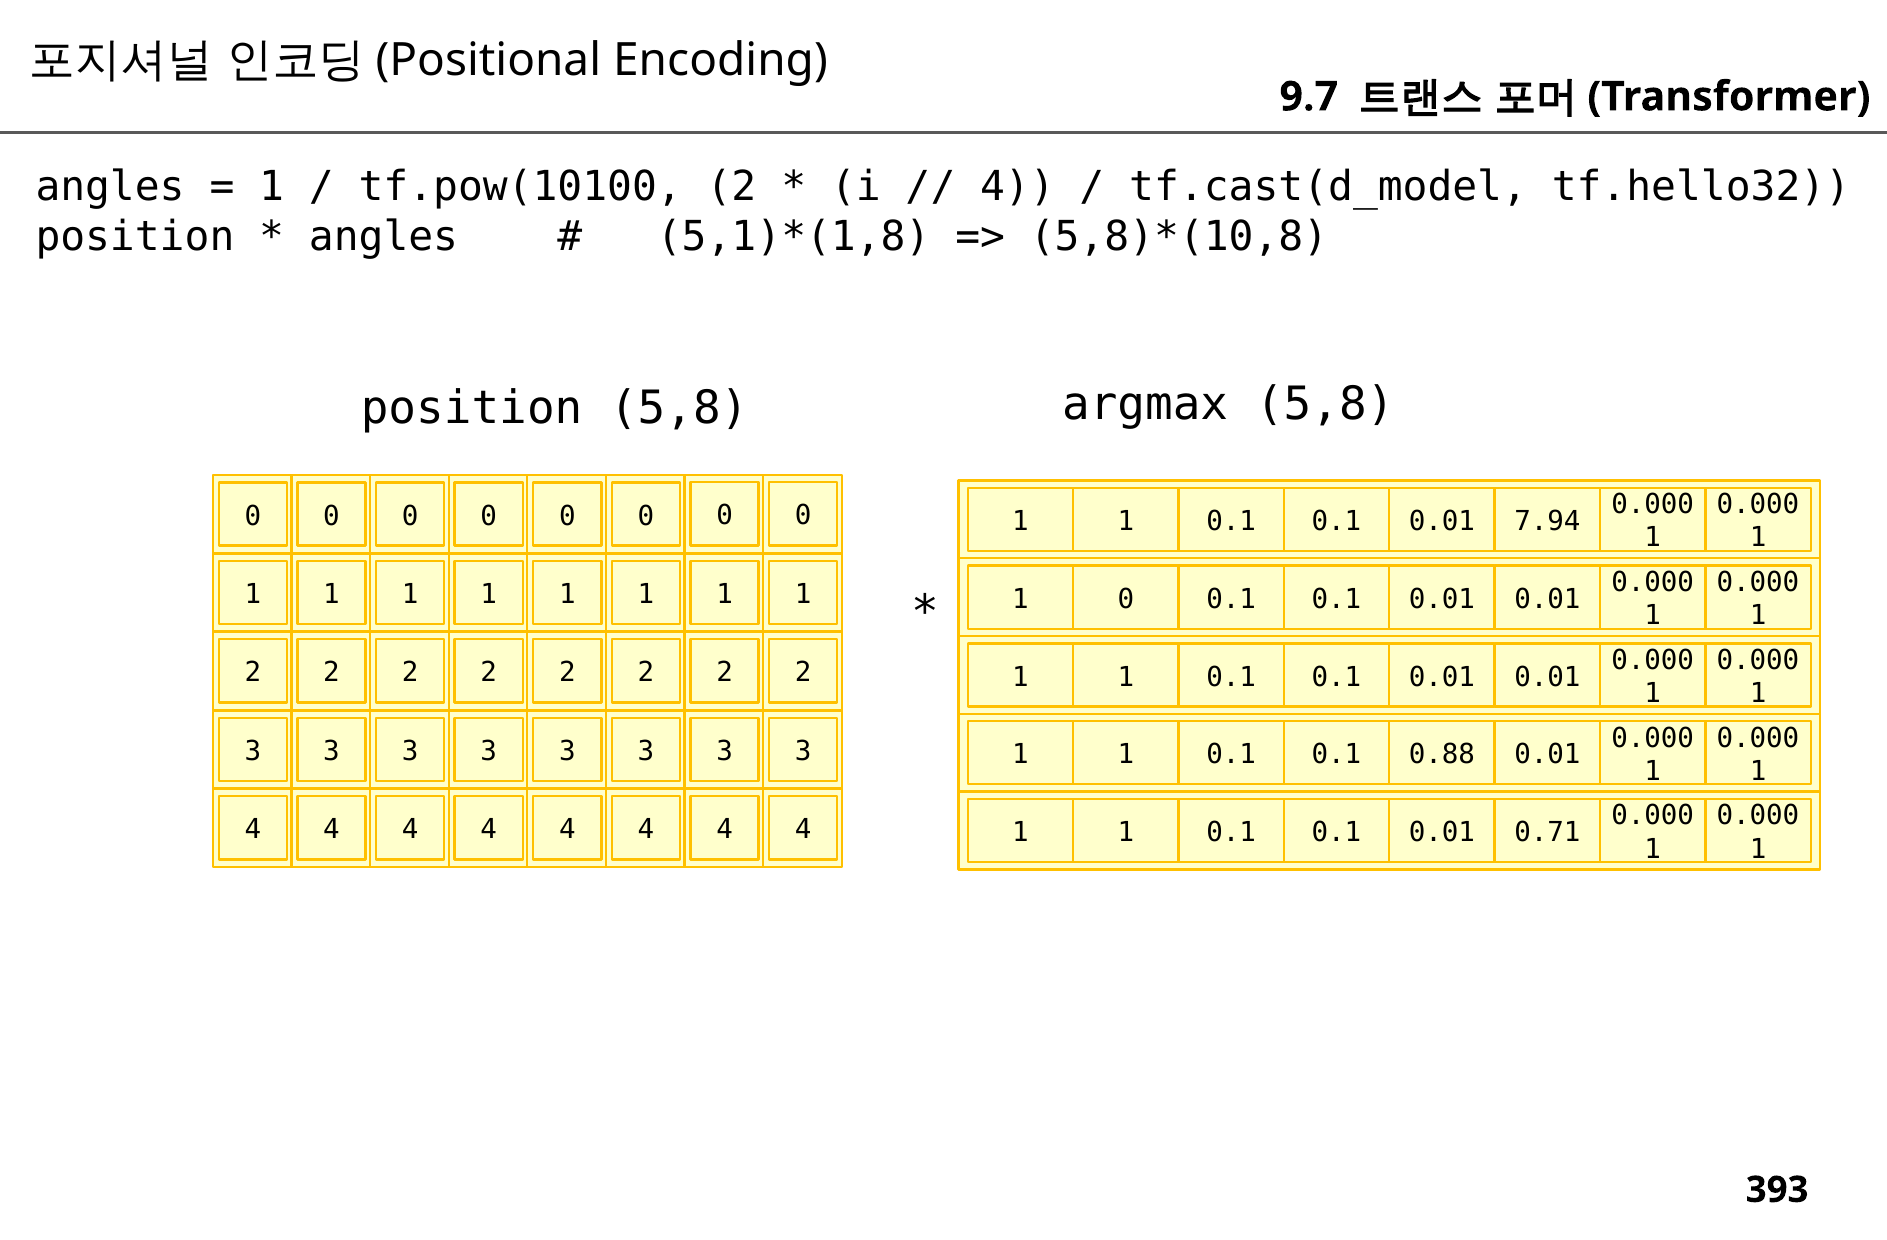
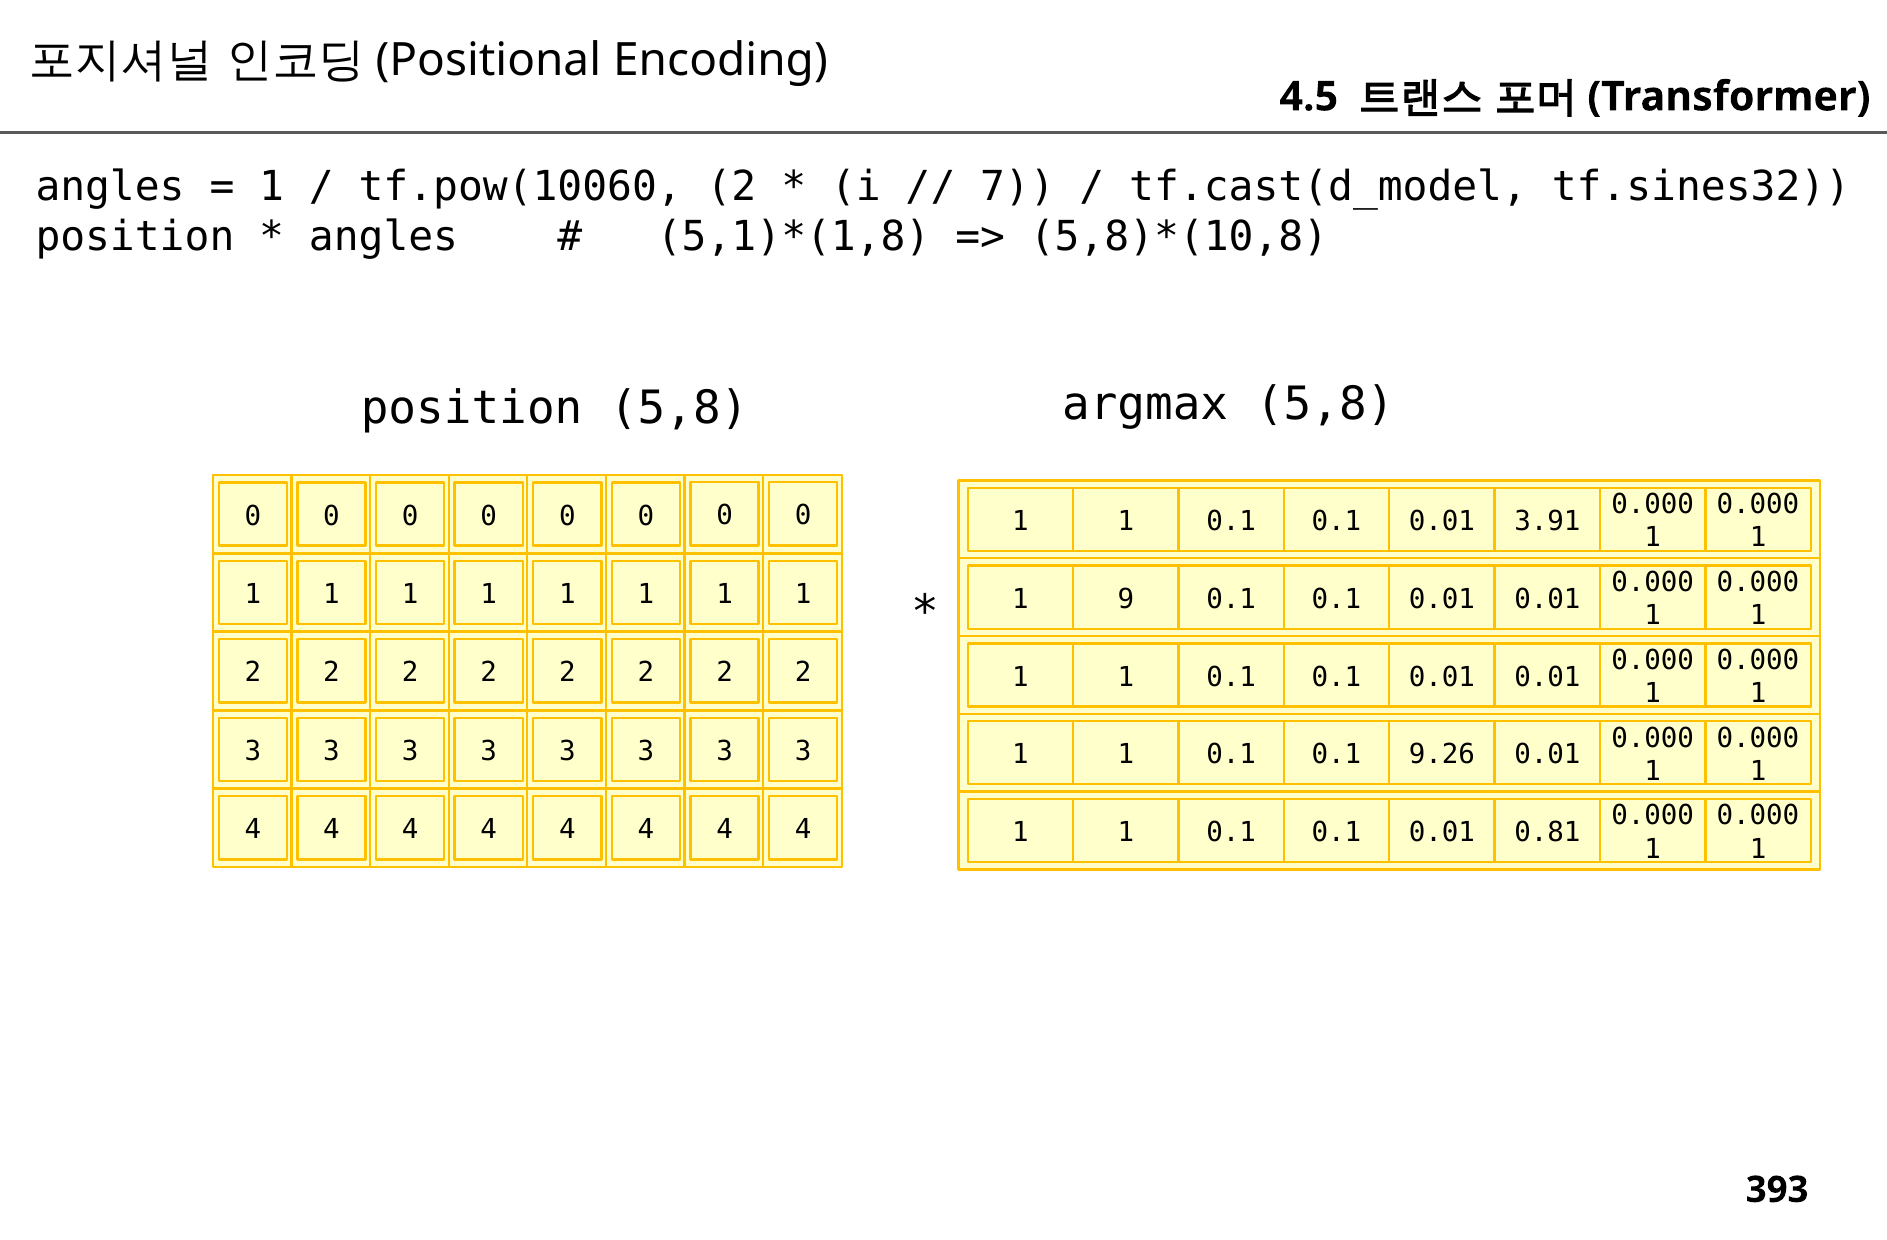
9.7: 9.7 -> 4.5
tf.pow(10100: tf.pow(10100 -> tf.pow(10060
4 at (1017, 187): 4 -> 7
tf.hello32: tf.hello32 -> tf.sines32
7.94: 7.94 -> 3.91
1 0: 0 -> 9
0.88: 0.88 -> 9.26
0.71: 0.71 -> 0.81
